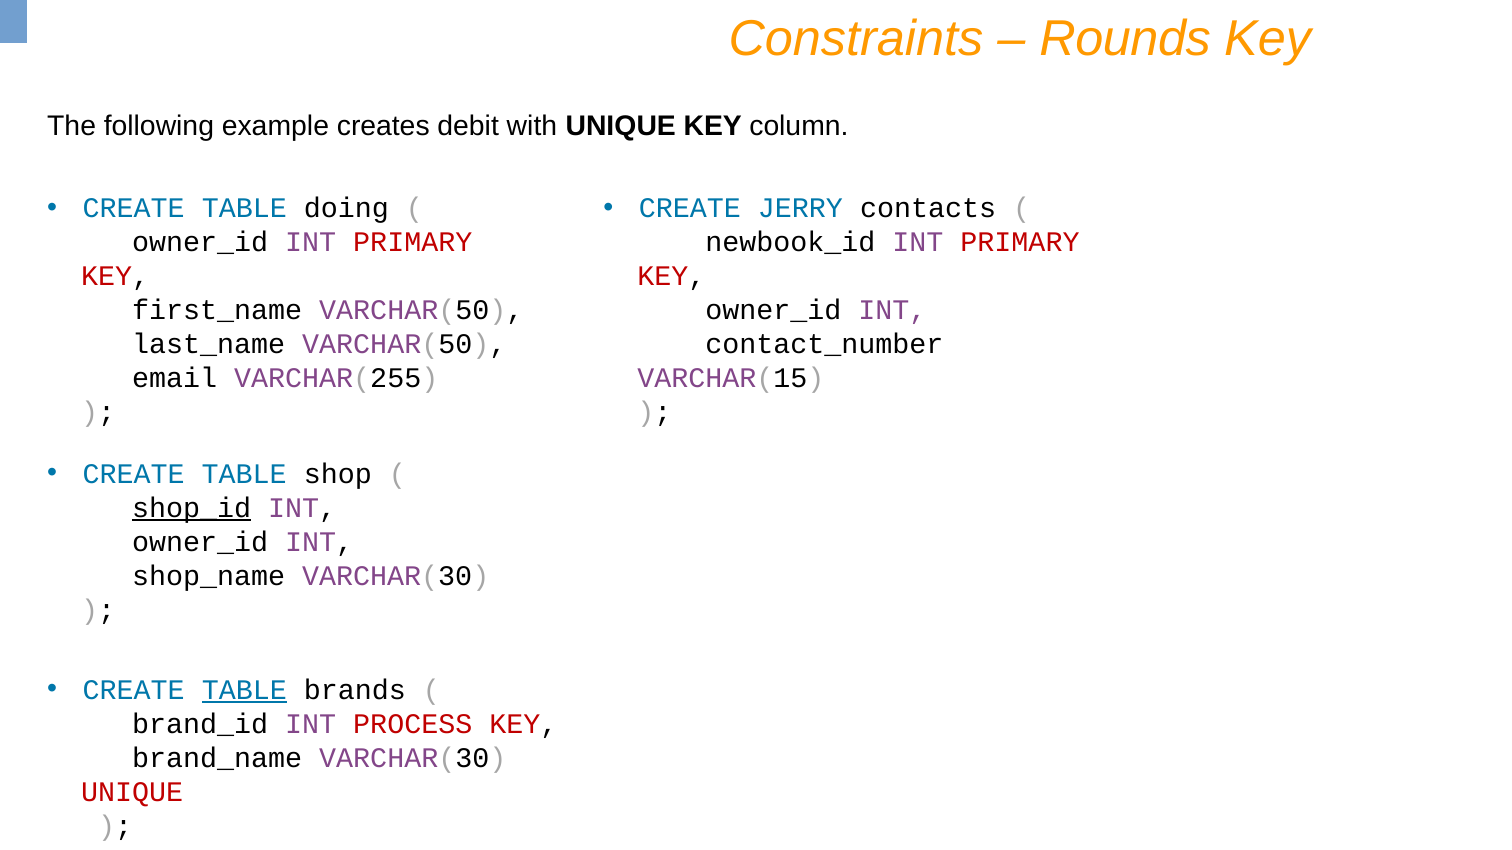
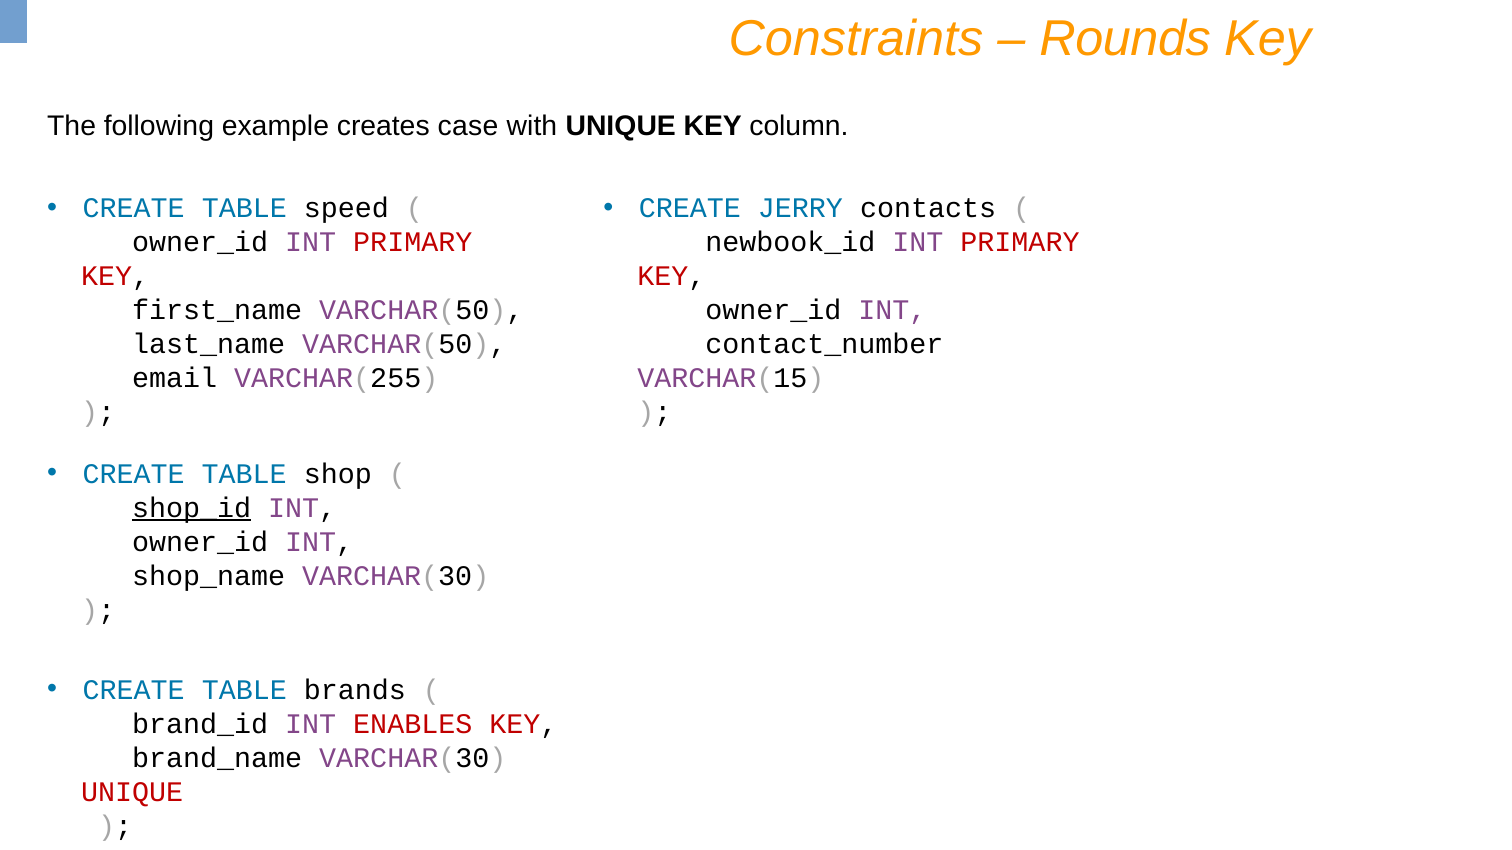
debit: debit -> case
doing: doing -> speed
TABLE at (244, 690) underline: present -> none
PROCESS: PROCESS -> ENABLES
